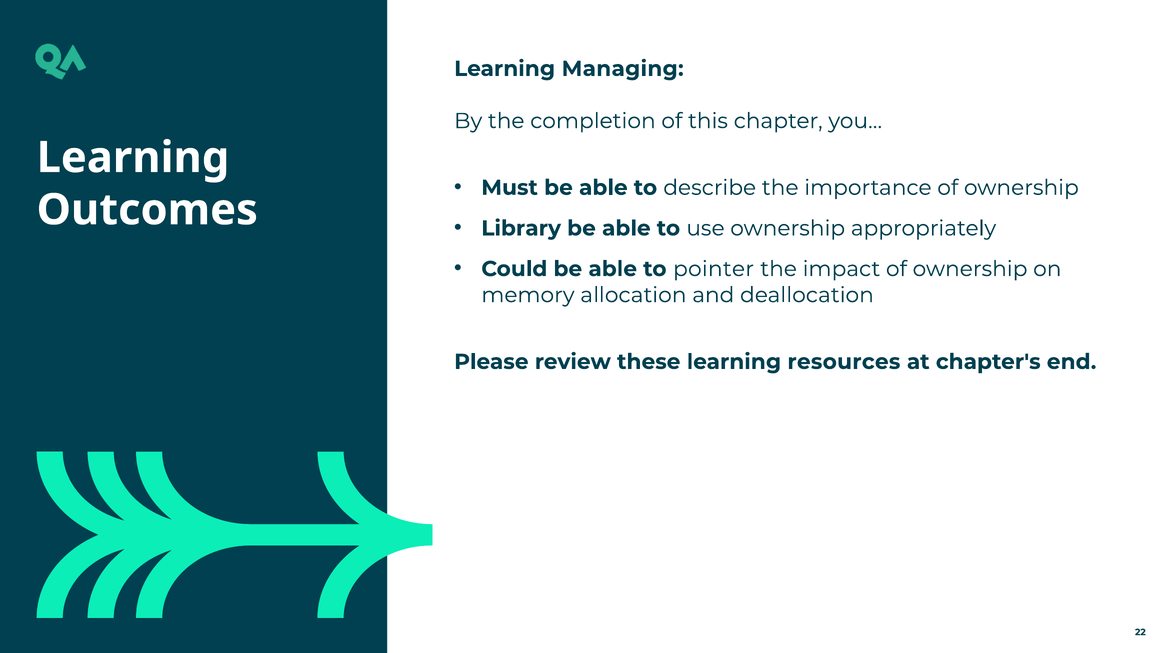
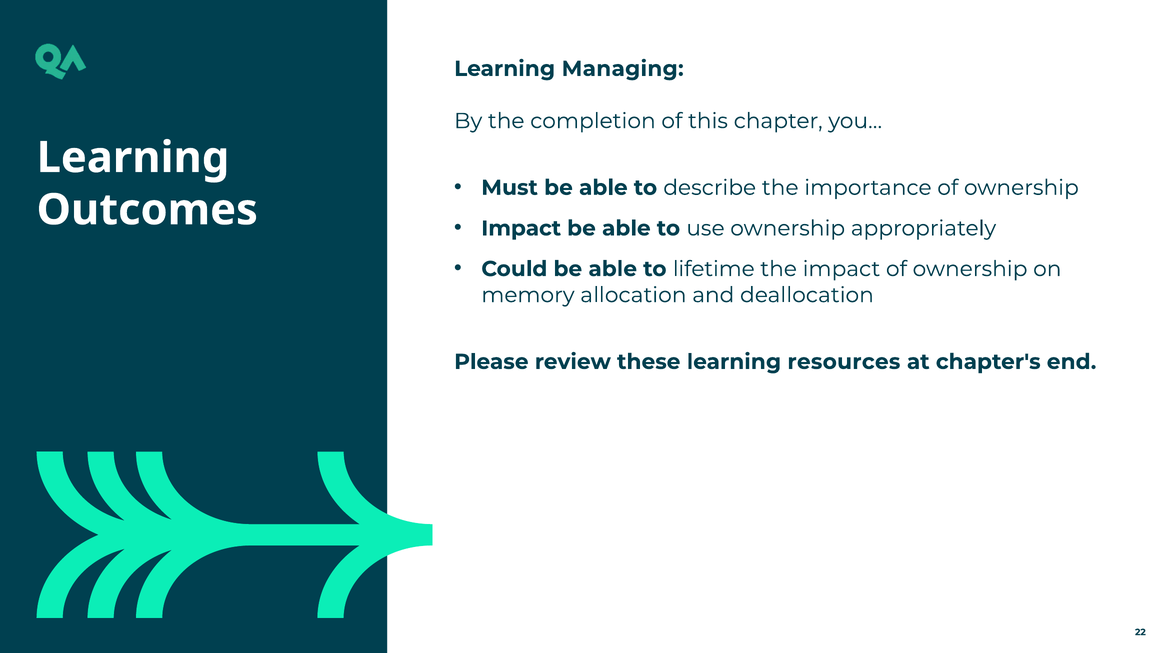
Library at (521, 228): Library -> Impact
pointer: pointer -> lifetime
